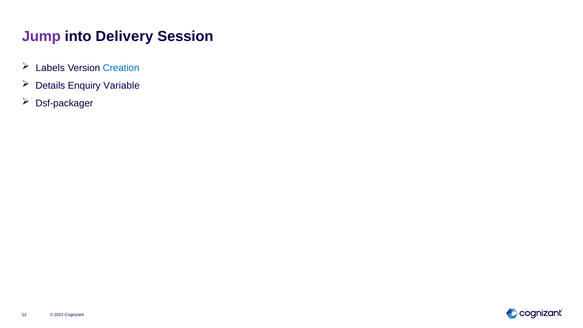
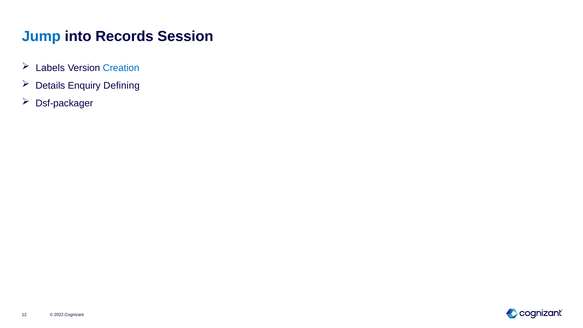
Jump colour: purple -> blue
Delivery: Delivery -> Records
Variable: Variable -> Defining
